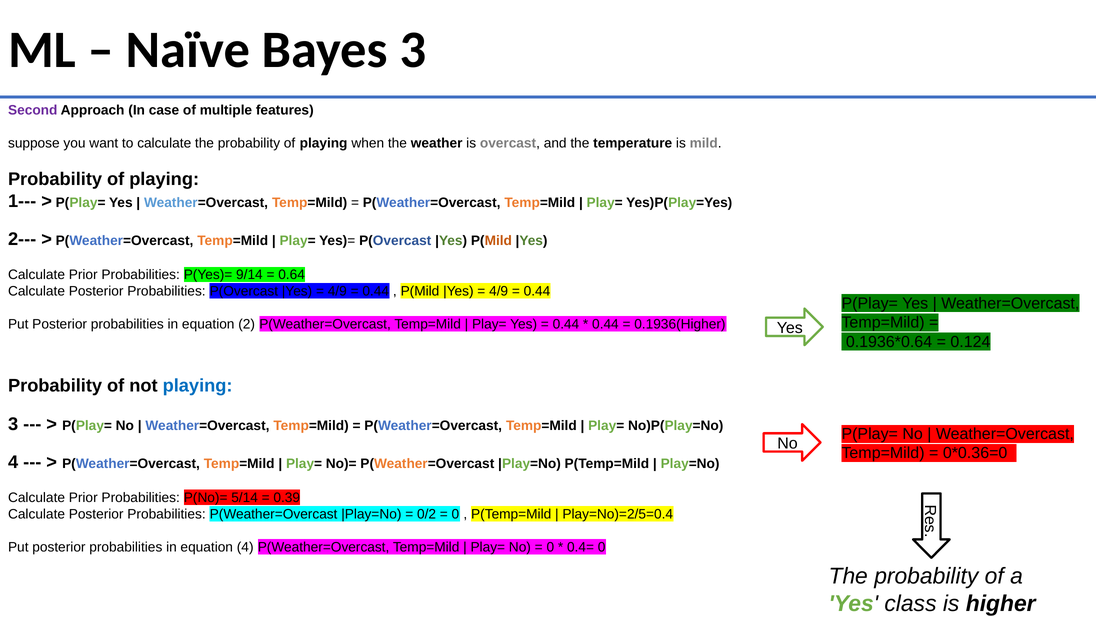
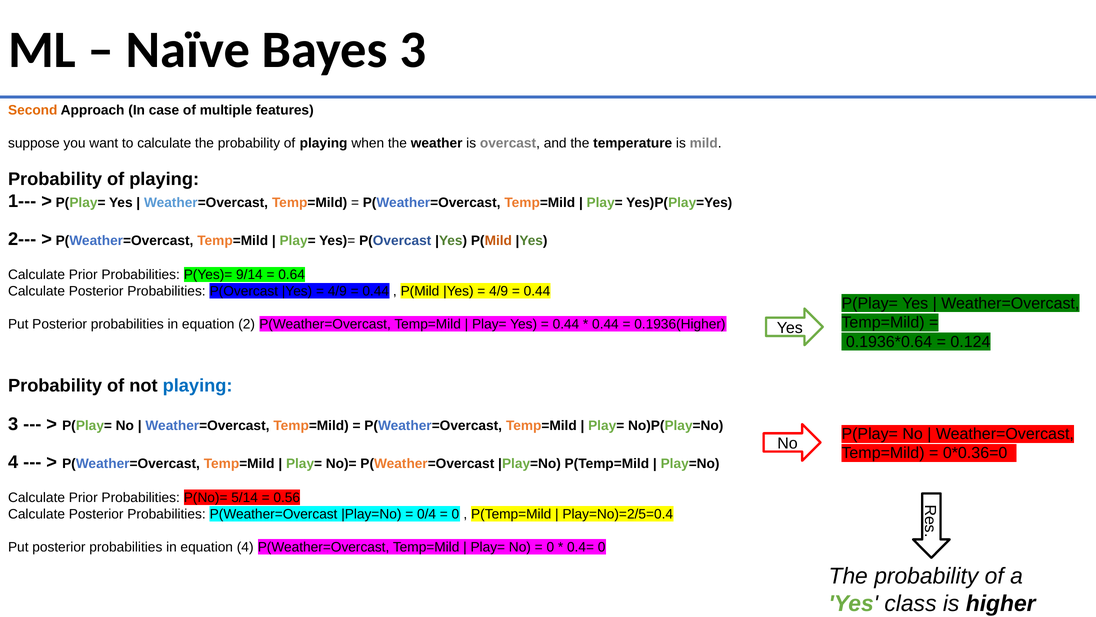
Second colour: purple -> orange
0.39: 0.39 -> 0.56
0/2: 0/2 -> 0/4
